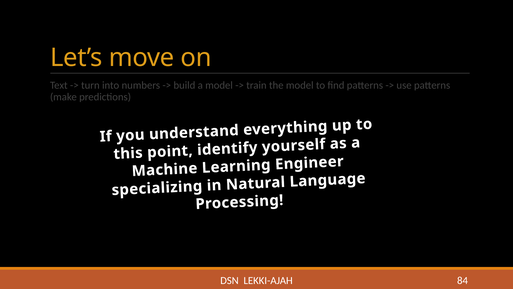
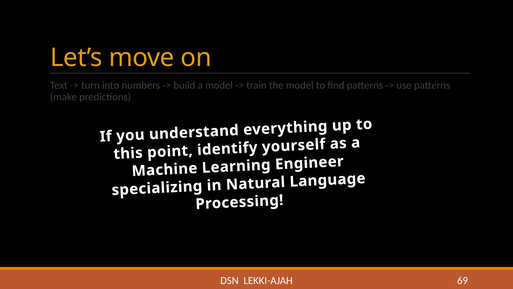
84: 84 -> 69
